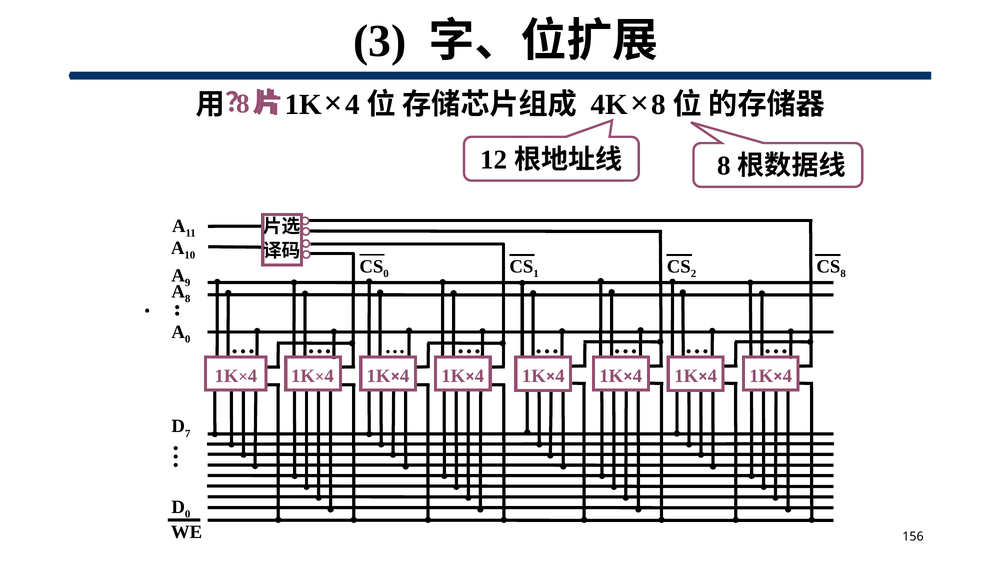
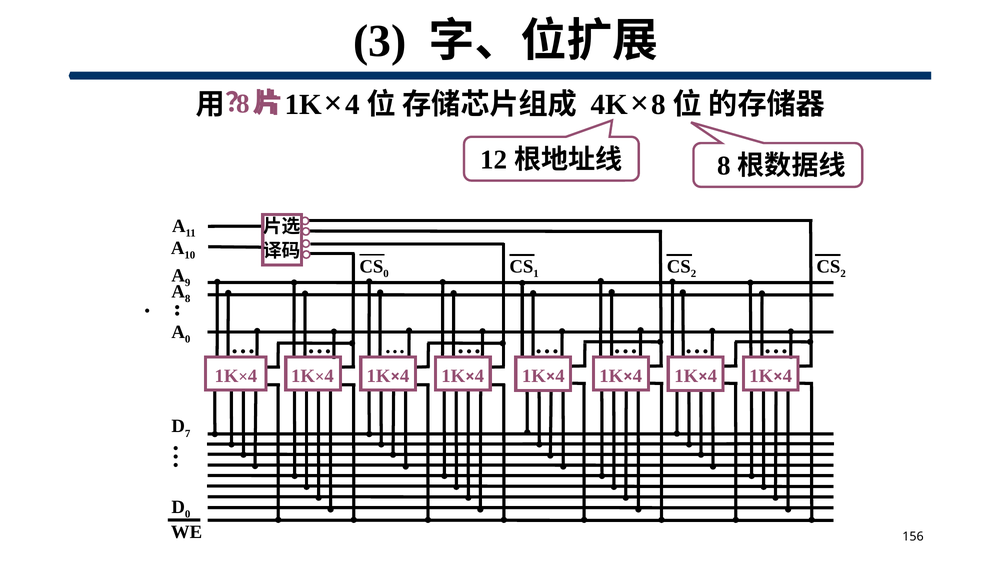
8 at (843, 273): 8 -> 2
